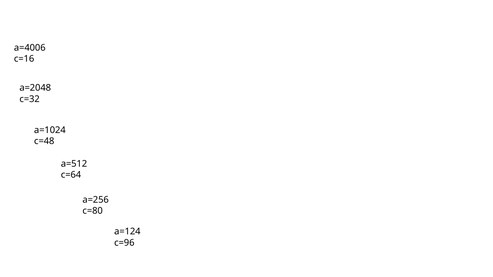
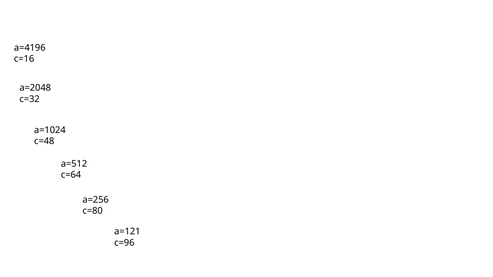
a=4006: a=4006 -> a=4196
a=124: a=124 -> a=121
